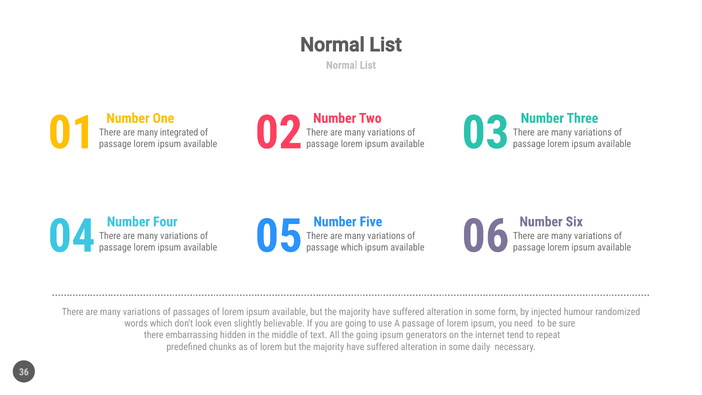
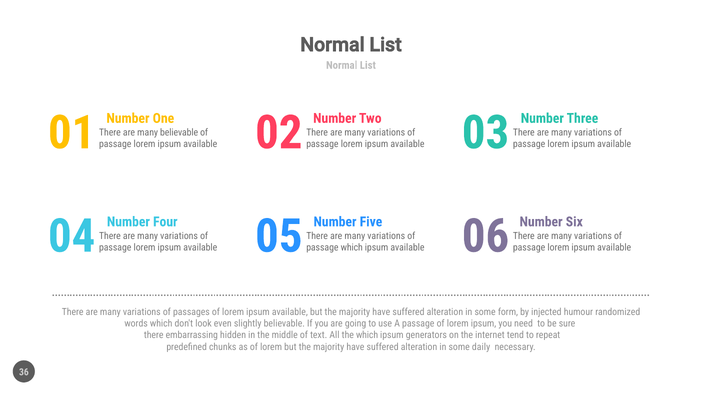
many integrated: integrated -> believable
the going: going -> which
